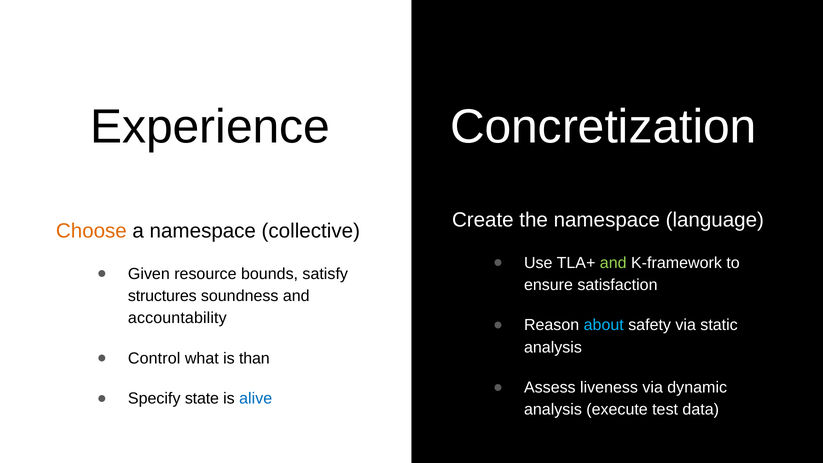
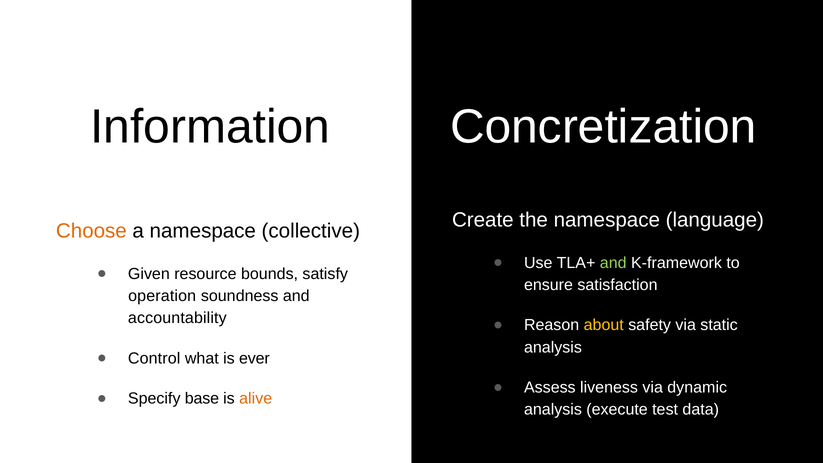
Experience: Experience -> Information
structures: structures -> operation
about colour: light blue -> yellow
than: than -> ever
Specify state: state -> base
alive colour: blue -> orange
